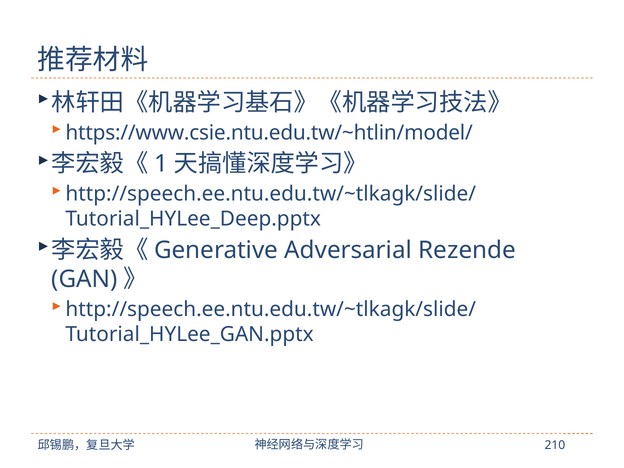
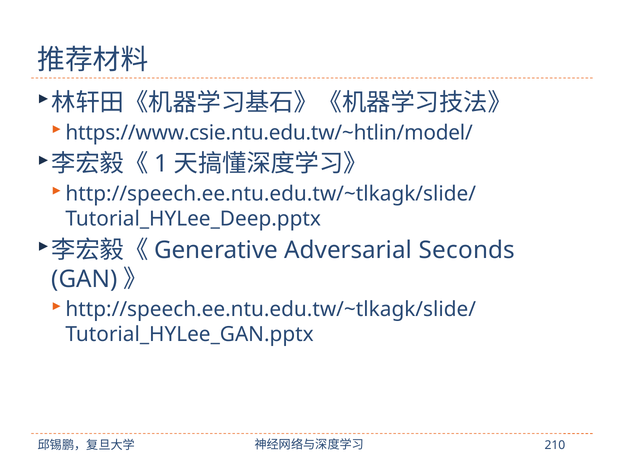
Rezende: Rezende -> Seconds
